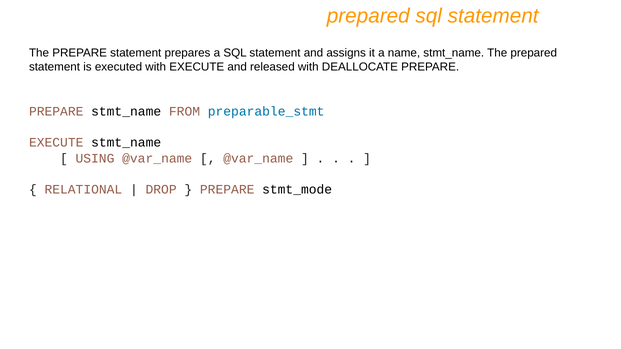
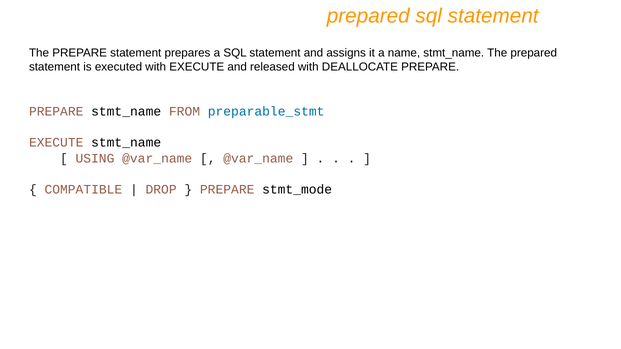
RELATIONAL: RELATIONAL -> COMPATIBLE
